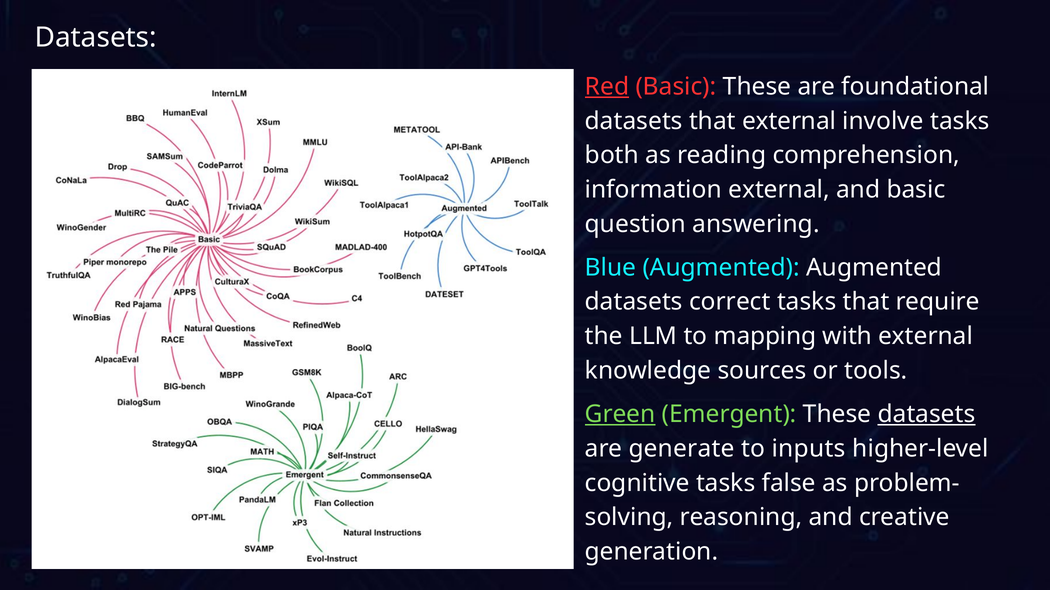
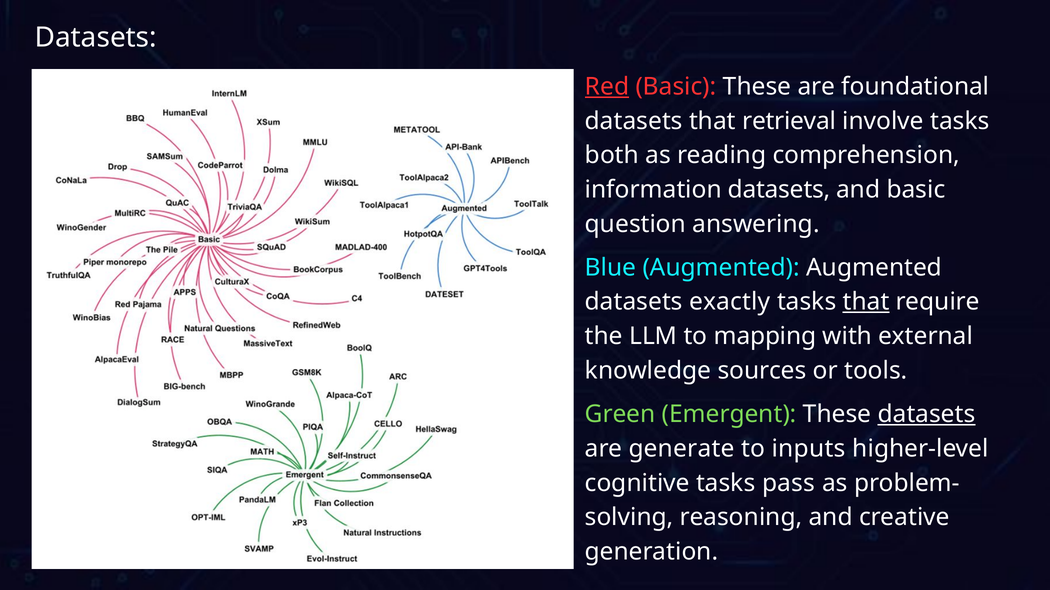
that external: external -> retrieval
information external: external -> datasets
correct: correct -> exactly
that at (866, 302) underline: none -> present
Green underline: present -> none
false: false -> pass
